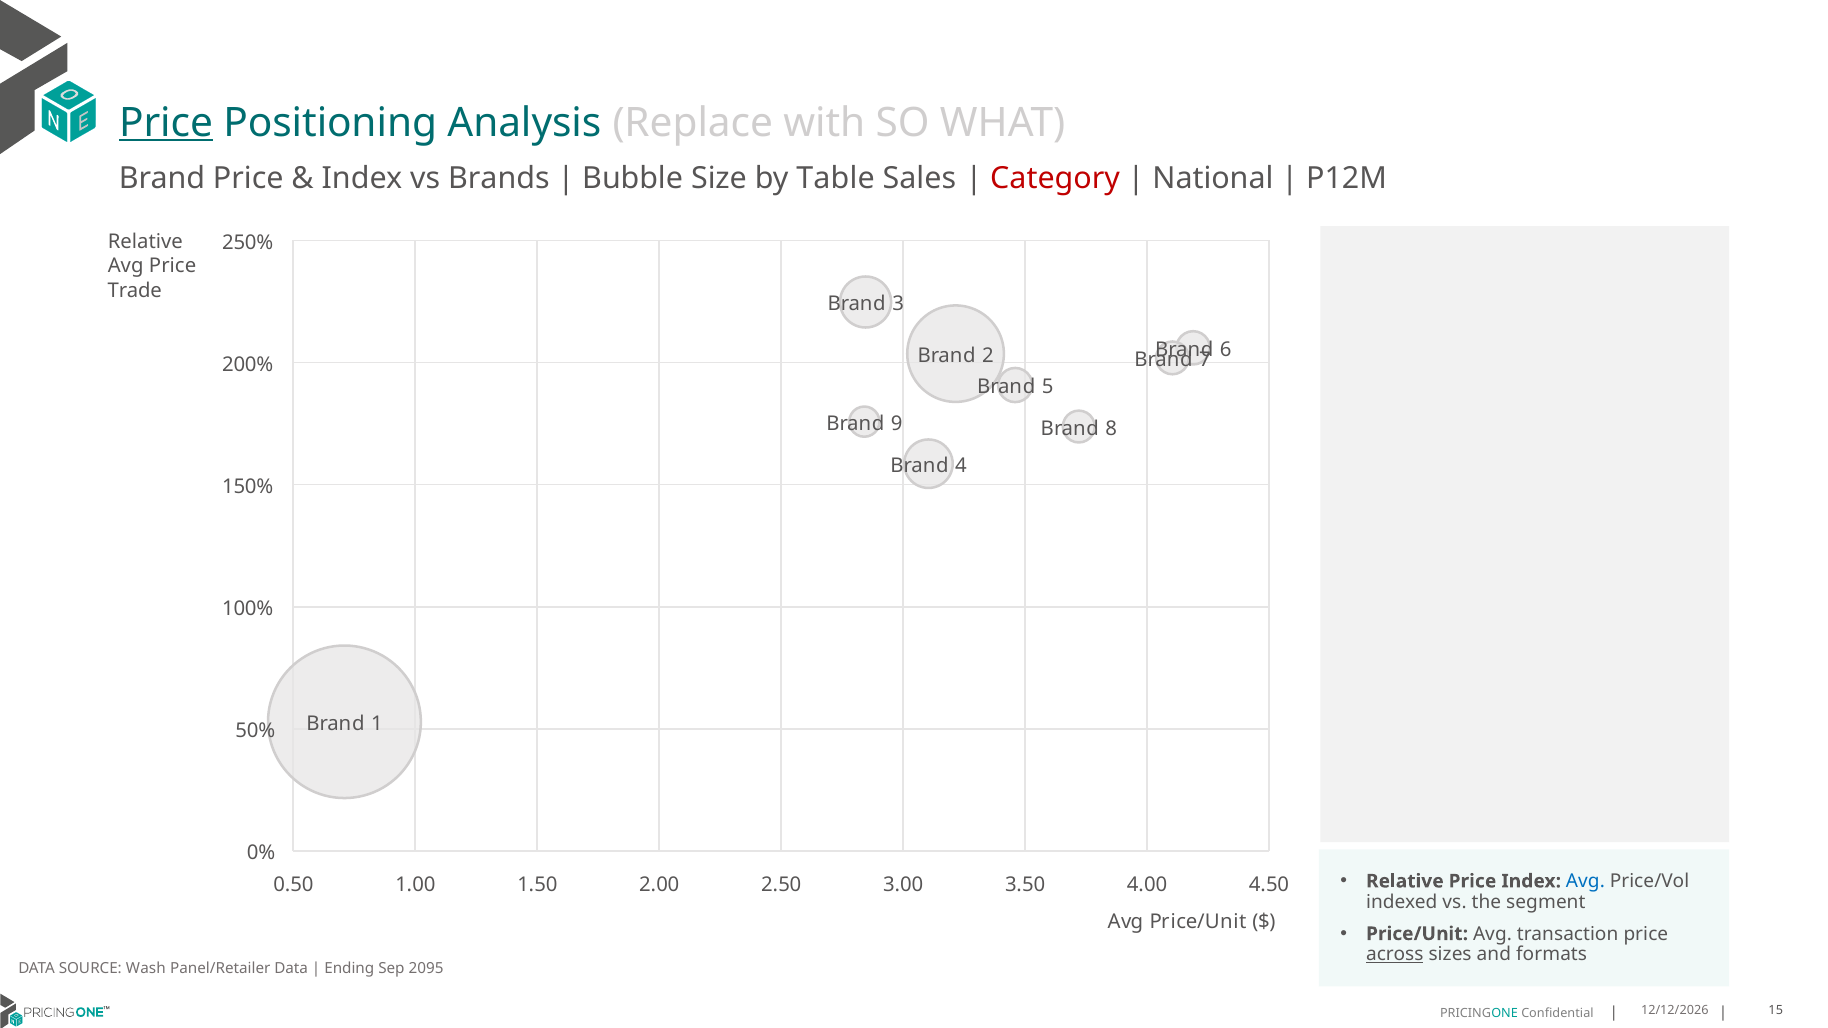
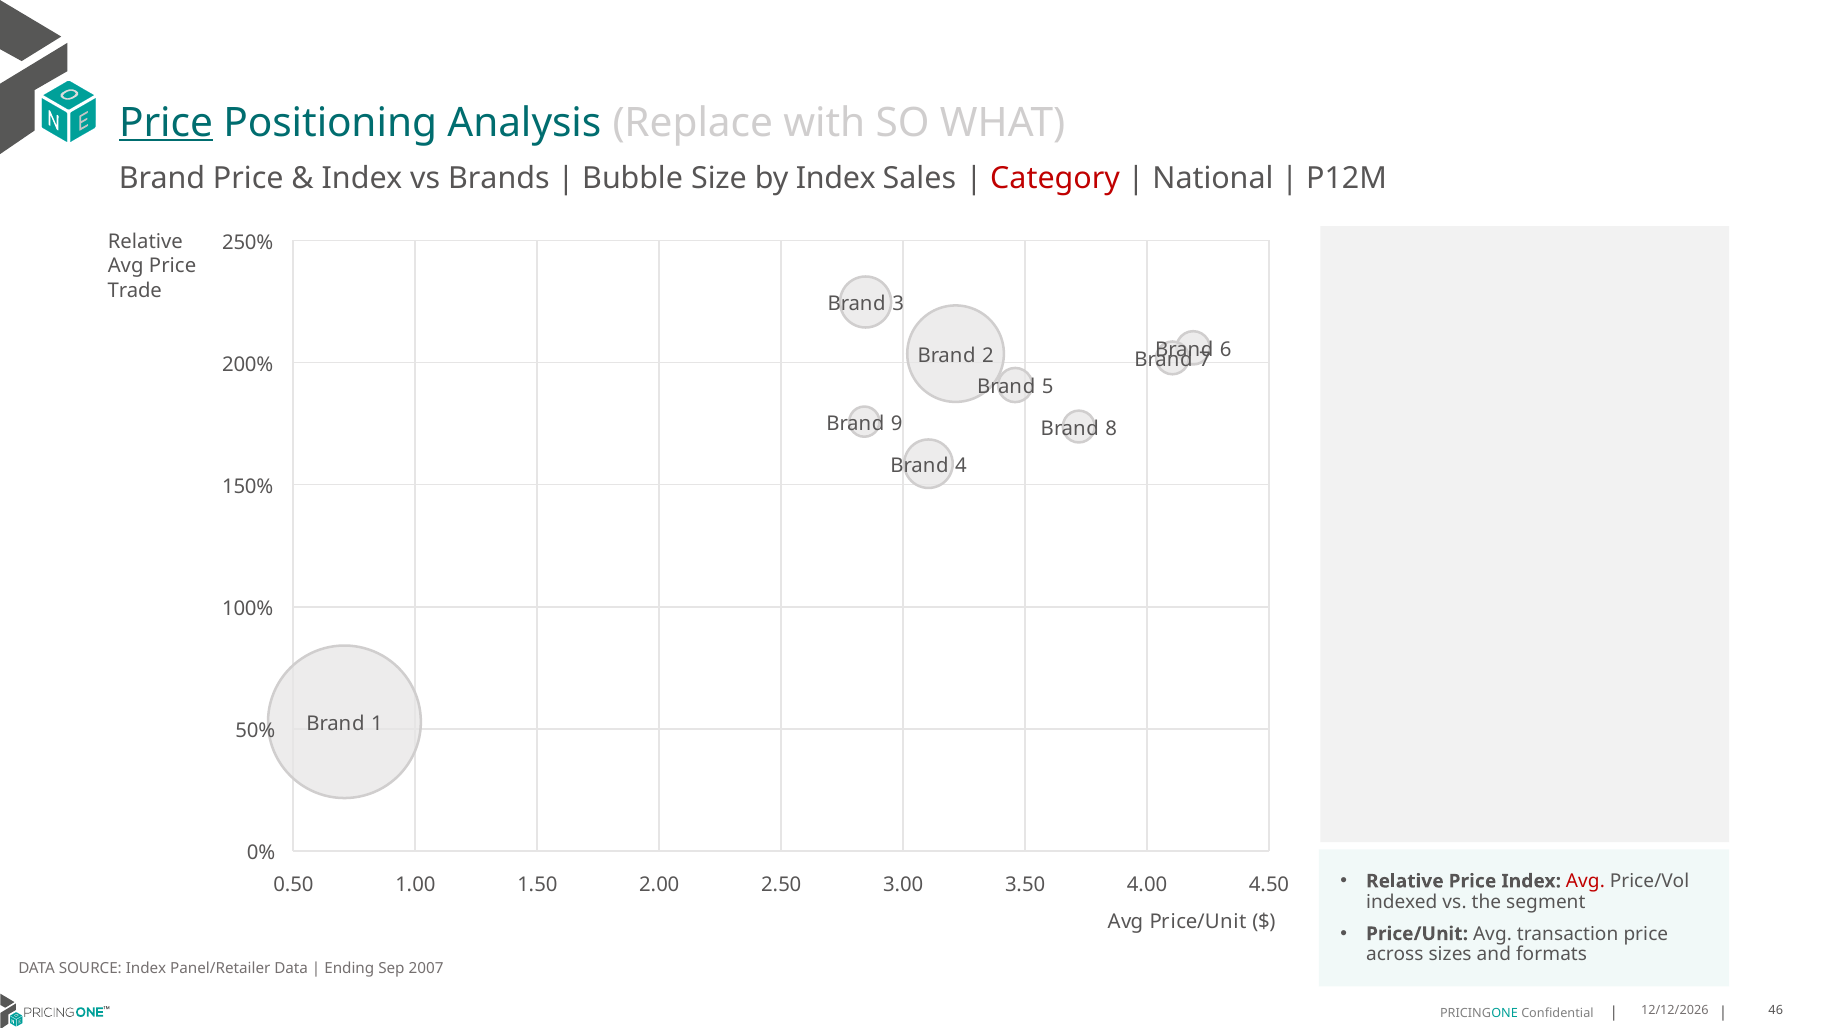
by Table: Table -> Index
Avg at (1585, 881) colour: blue -> red
across underline: present -> none
SOURCE Wash: Wash -> Index
2095: 2095 -> 2007
15: 15 -> 46
